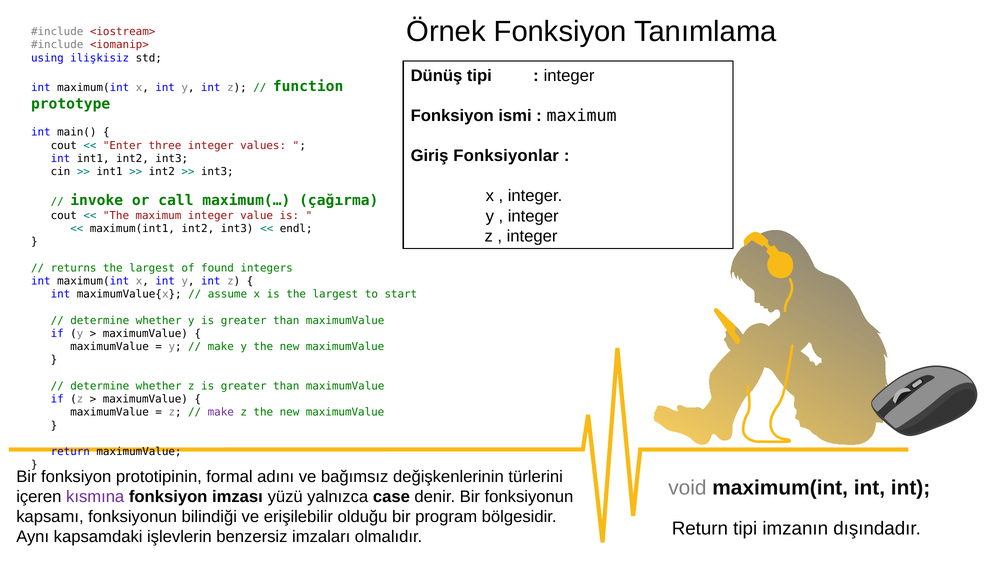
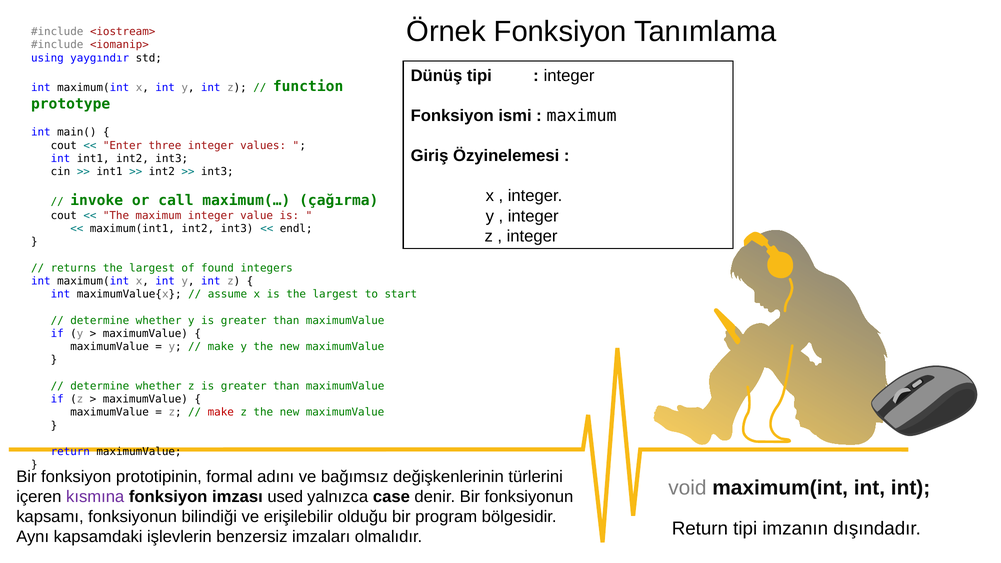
ilişkisiz: ilişkisiz -> yaygındır
Fonksiyonlar: Fonksiyonlar -> Özyinelemesi
make at (221, 412) colour: purple -> red
yüzü: yüzü -> used
